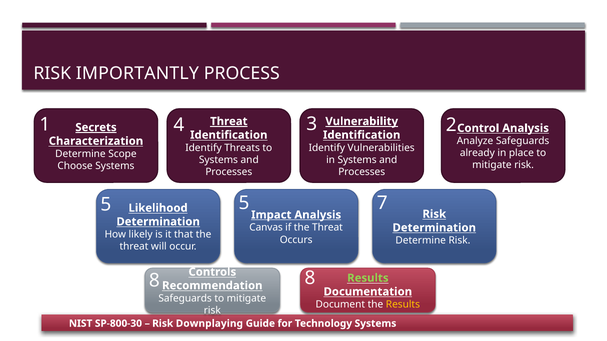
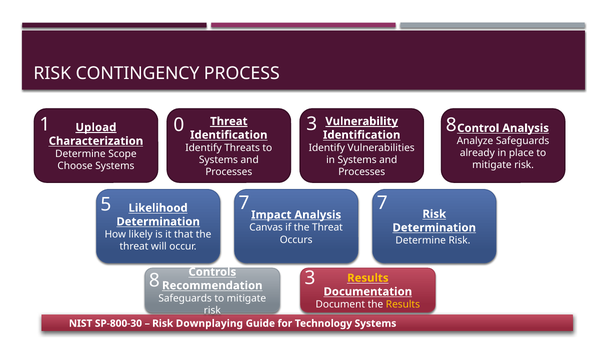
IMPORTANTLY: IMPORTANTLY -> CONTINGENCY
4: 4 -> 0
3 2: 2 -> 8
Secrets: Secrets -> Upload
5 5: 5 -> 7
8 8: 8 -> 3
Results at (368, 278) colour: light green -> yellow
